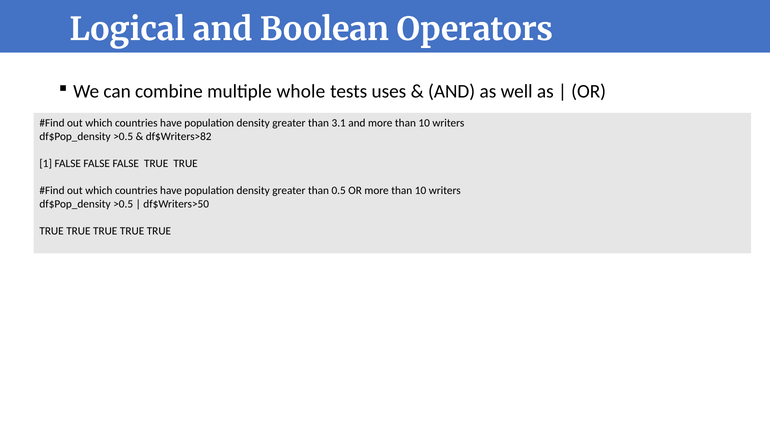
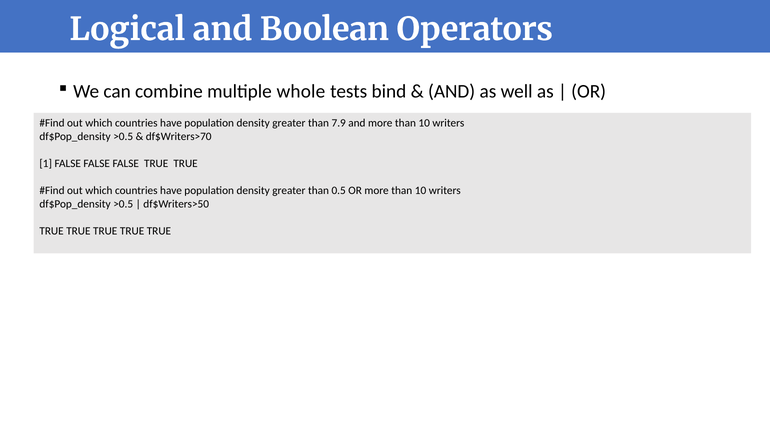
uses: uses -> bind
3.1: 3.1 -> 7.9
df$Writers>82: df$Writers>82 -> df$Writers>70
